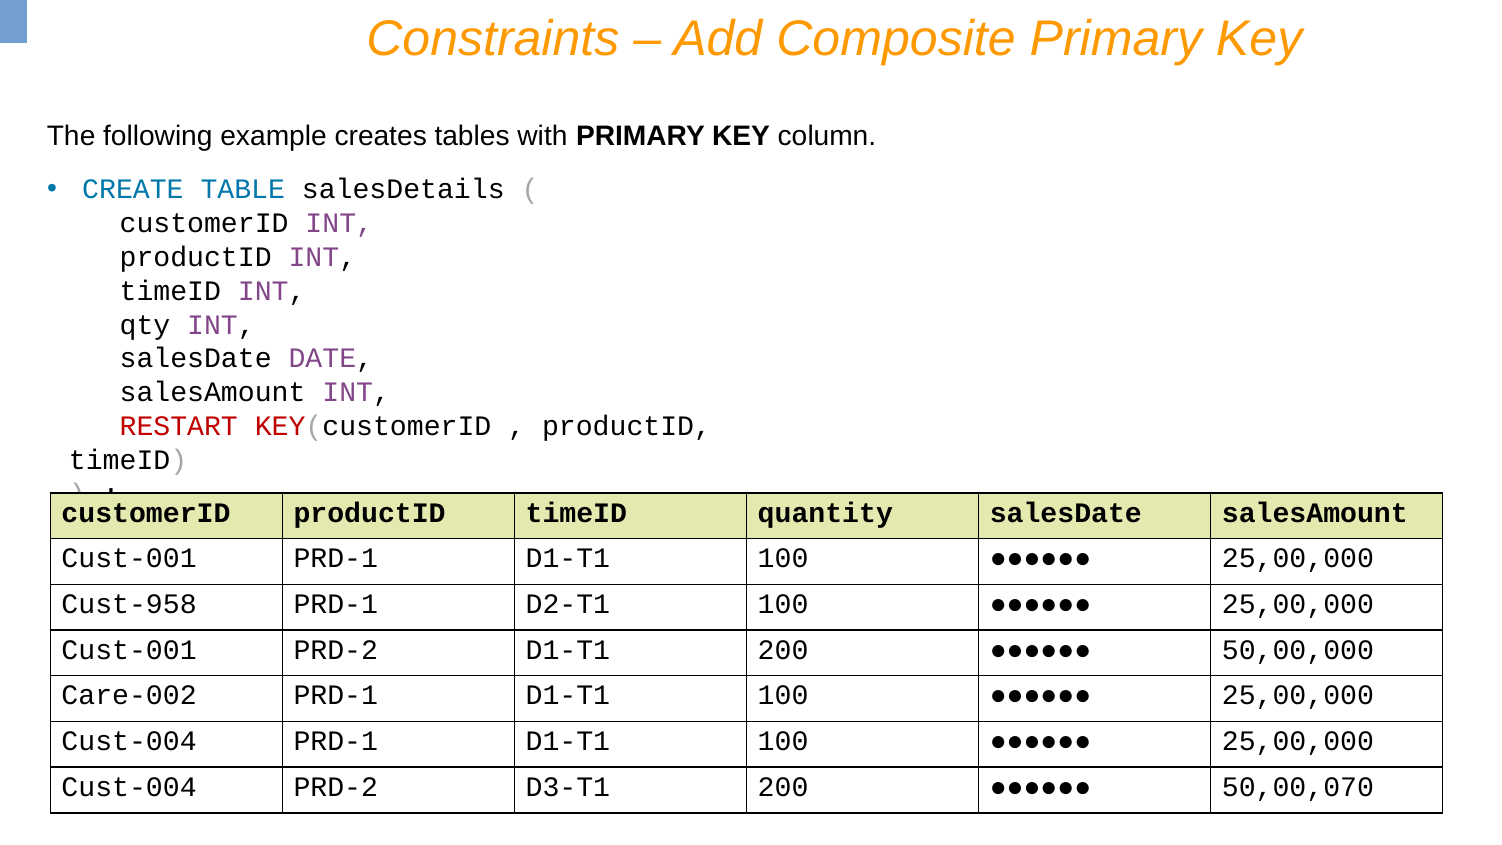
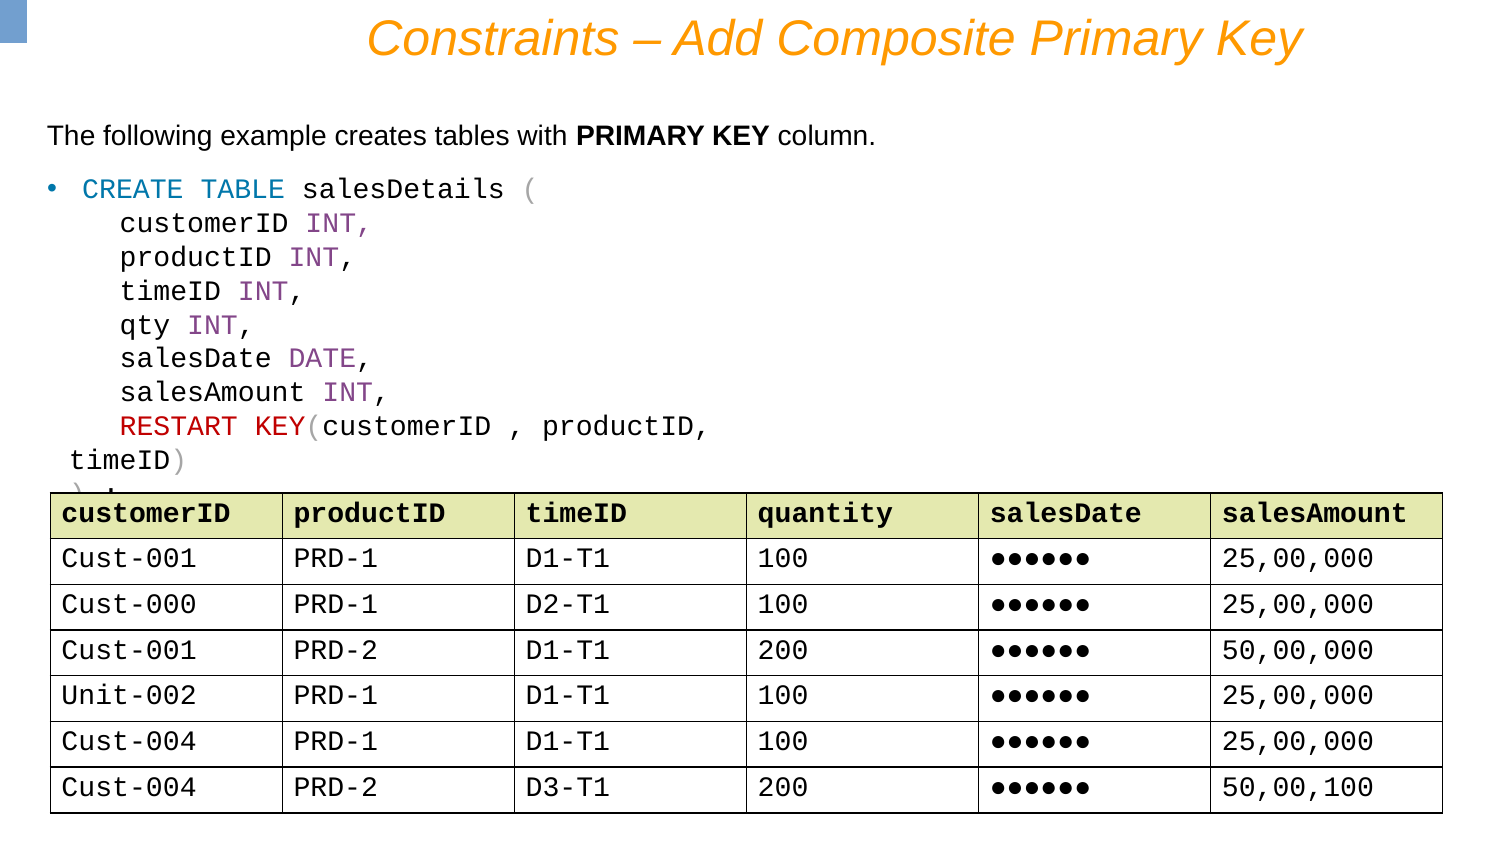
Cust-958: Cust-958 -> Cust-000
Care-002: Care-002 -> Unit-002
50,00,070: 50,00,070 -> 50,00,100
